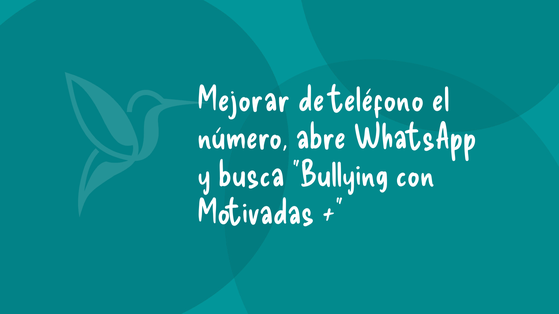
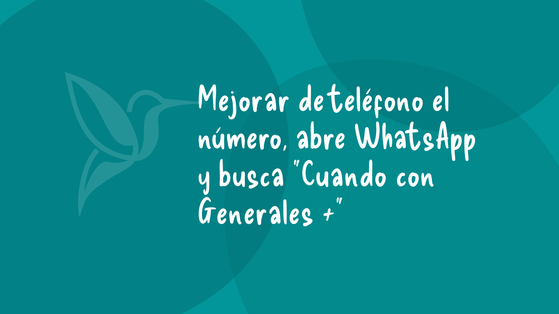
Bullying: Bullying -> Cuando
Motivadas: Motivadas -> Generales
